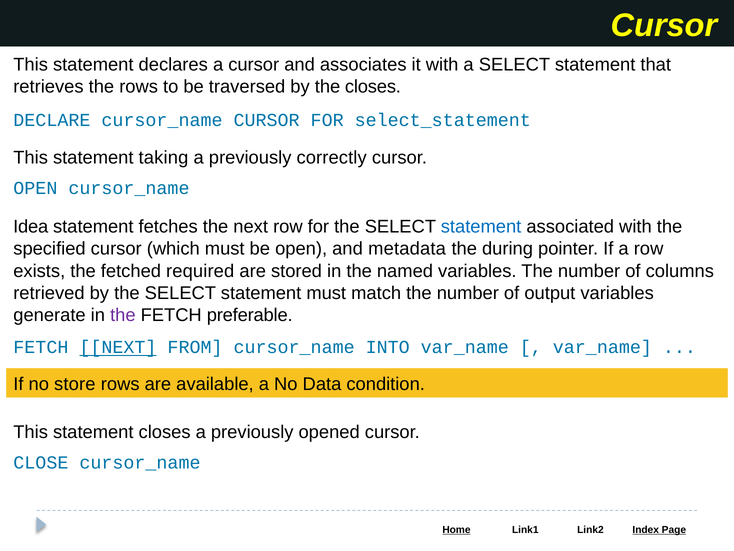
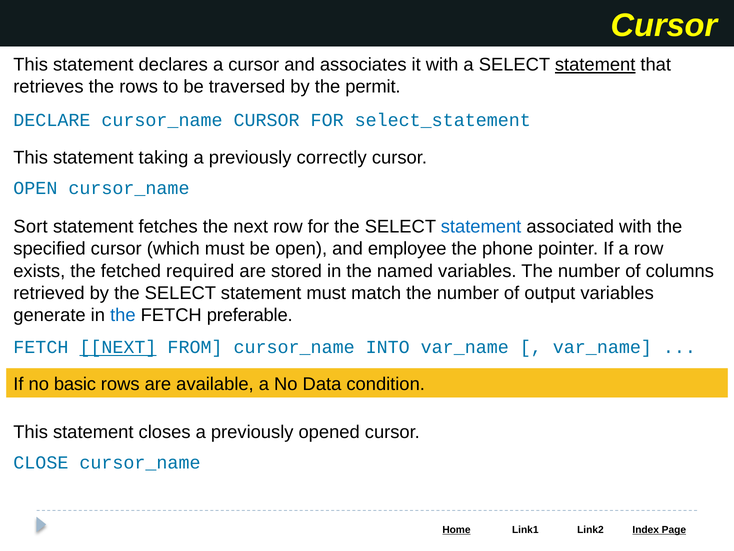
statement at (595, 65) underline: none -> present
the closes: closes -> permit
Idea: Idea -> Sort
metadata: metadata -> employee
during: during -> phone
the at (123, 315) colour: purple -> blue
store: store -> basic
